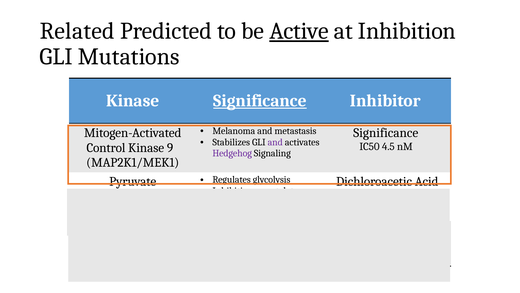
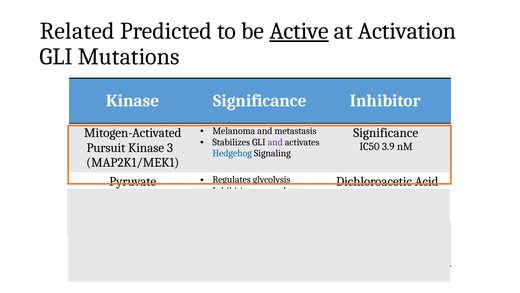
at Inhibition: Inhibition -> Activation
Significance at (260, 100) underline: present -> none
4.5: 4.5 -> 3.9
Control: Control -> Pursuit
9: 9 -> 3
Hedgehog at (232, 153) colour: purple -> blue
